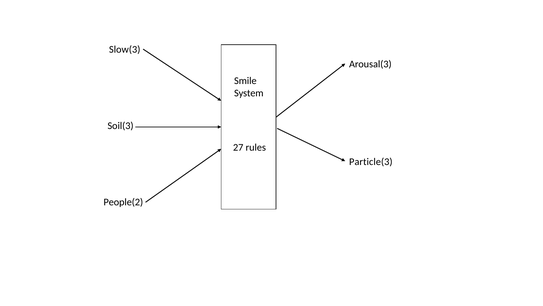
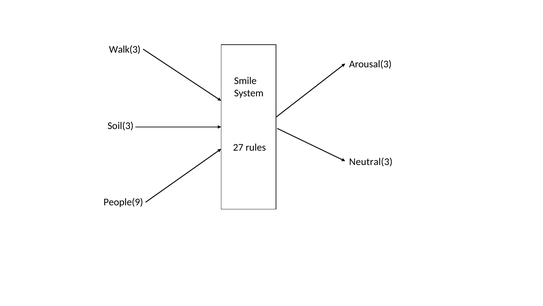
Slow(3: Slow(3 -> Walk(3
Particle(3: Particle(3 -> Neutral(3
People(2: People(2 -> People(9
